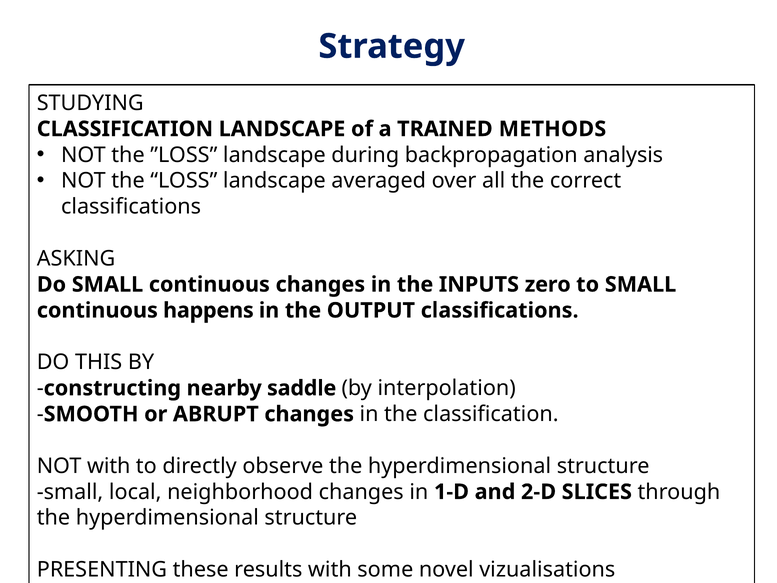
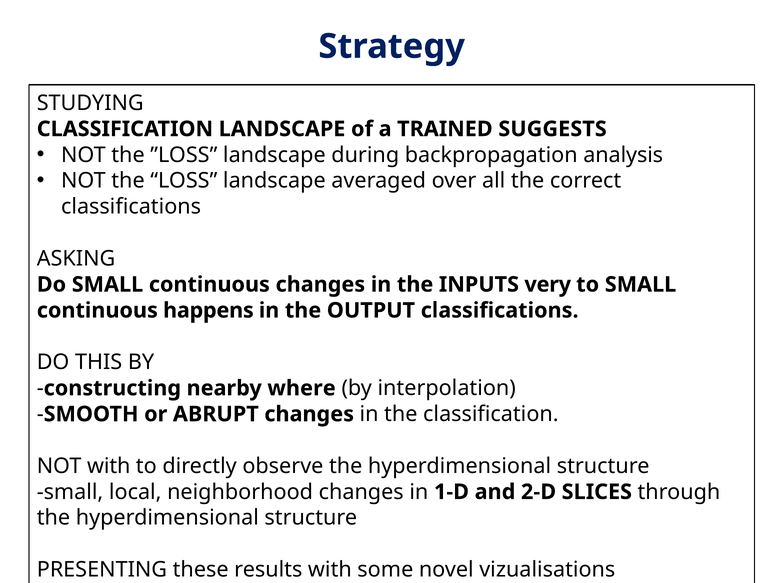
METHODS: METHODS -> SUGGESTS
zero: zero -> very
saddle: saddle -> where
